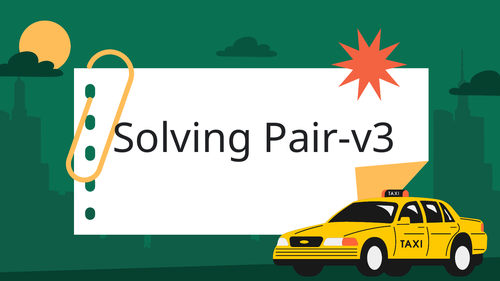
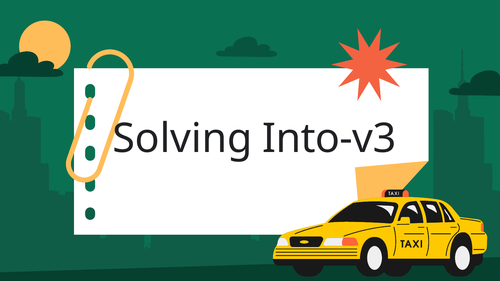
Pair-v3: Pair-v3 -> Into-v3
